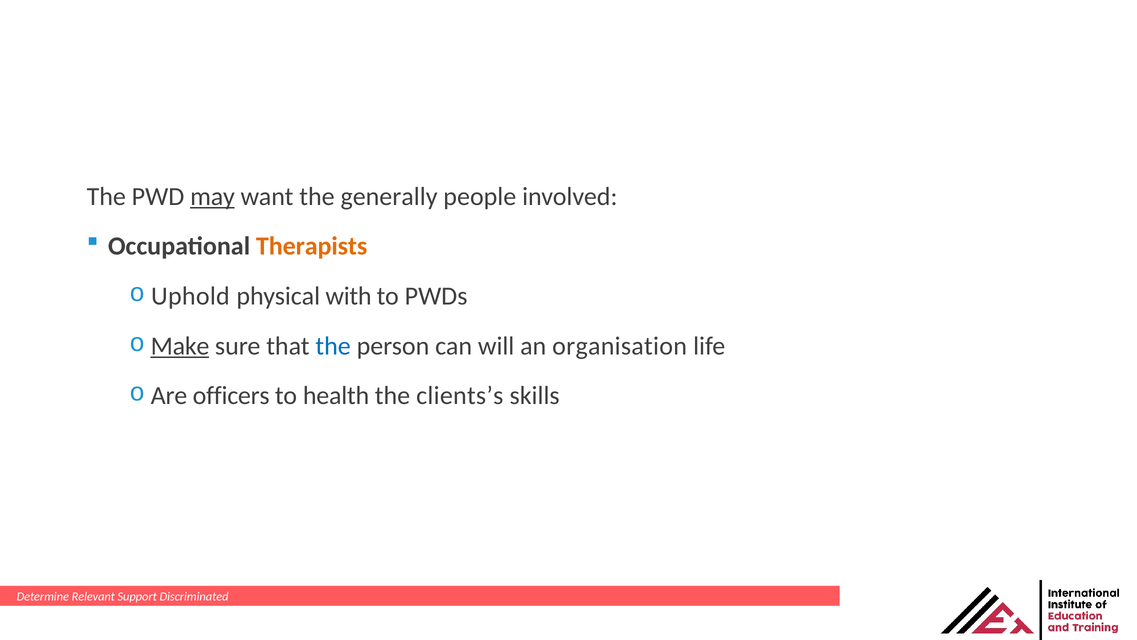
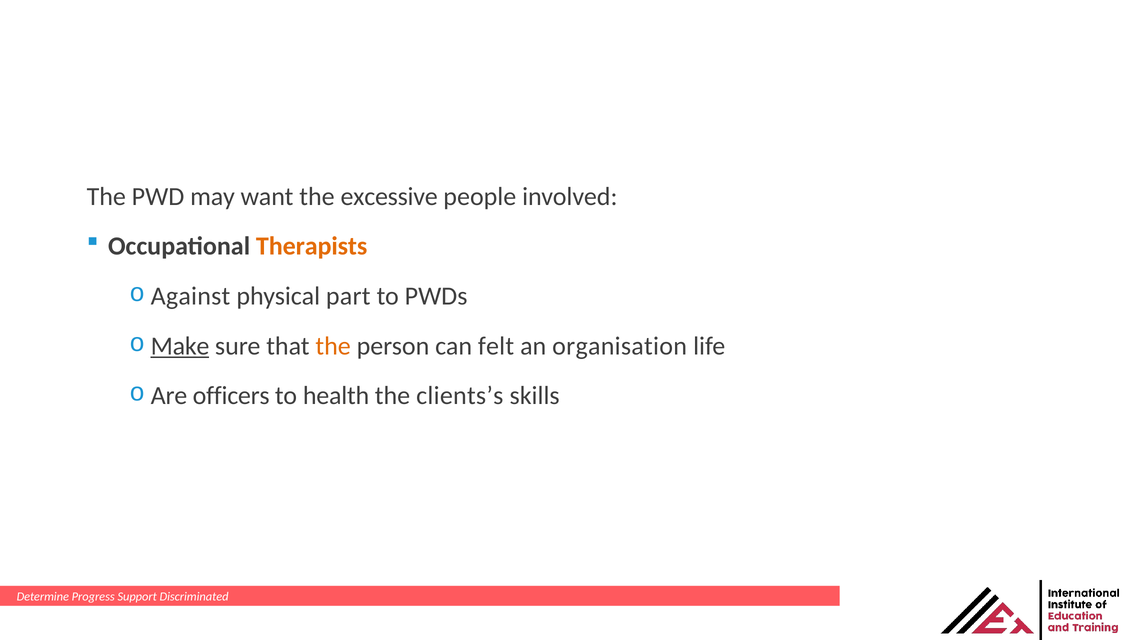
may underline: present -> none
generally: generally -> excessive
Uphold: Uphold -> Against
with: with -> part
the at (333, 346) colour: blue -> orange
will: will -> felt
Relevant: Relevant -> Progress
